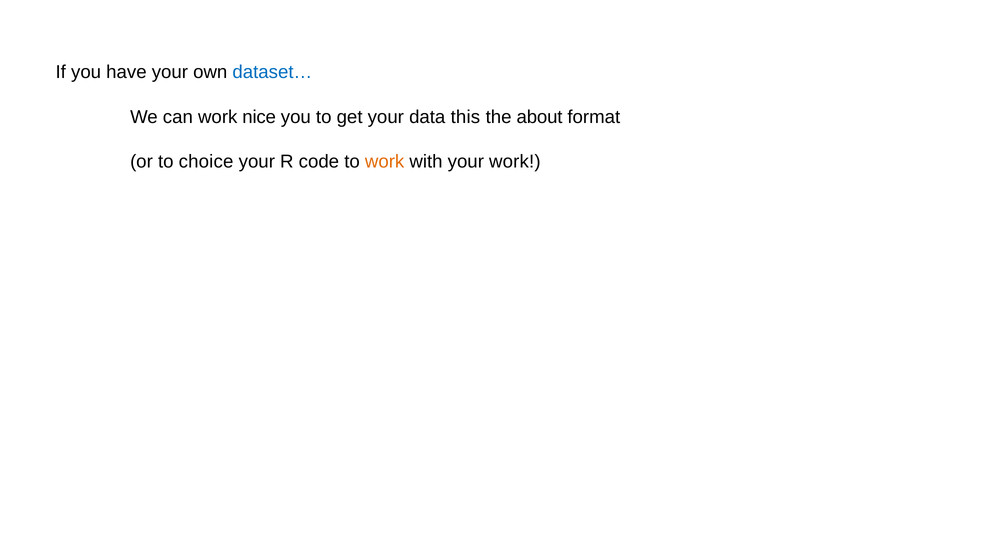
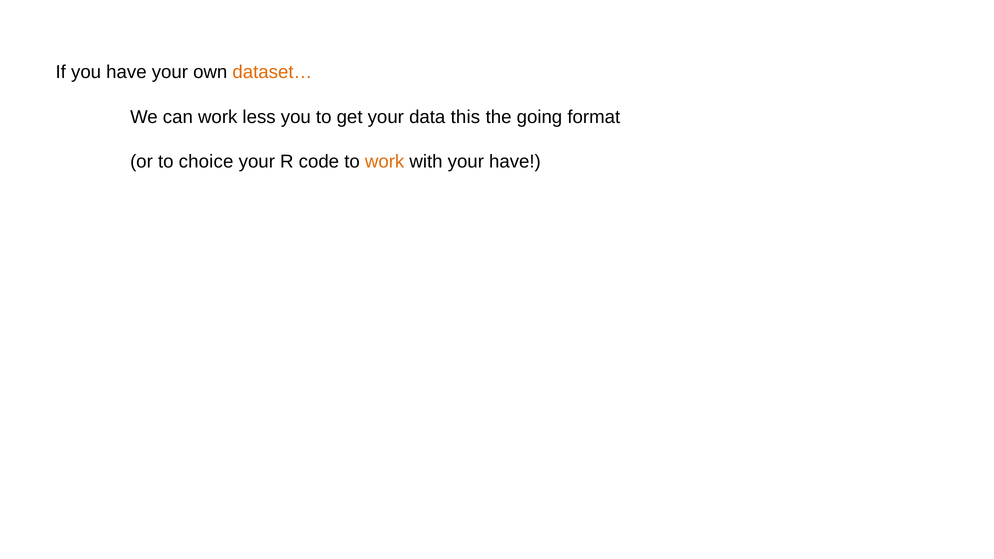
dataset… colour: blue -> orange
nice: nice -> less
about: about -> going
your work: work -> have
